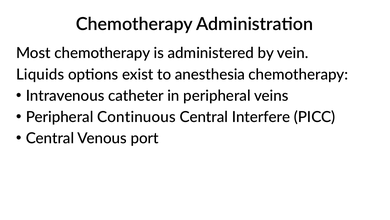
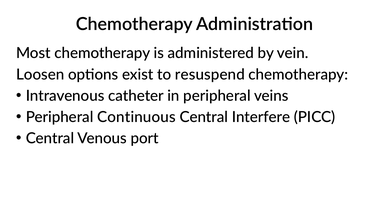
Liquids: Liquids -> Loosen
anesthesia: anesthesia -> resuspend
